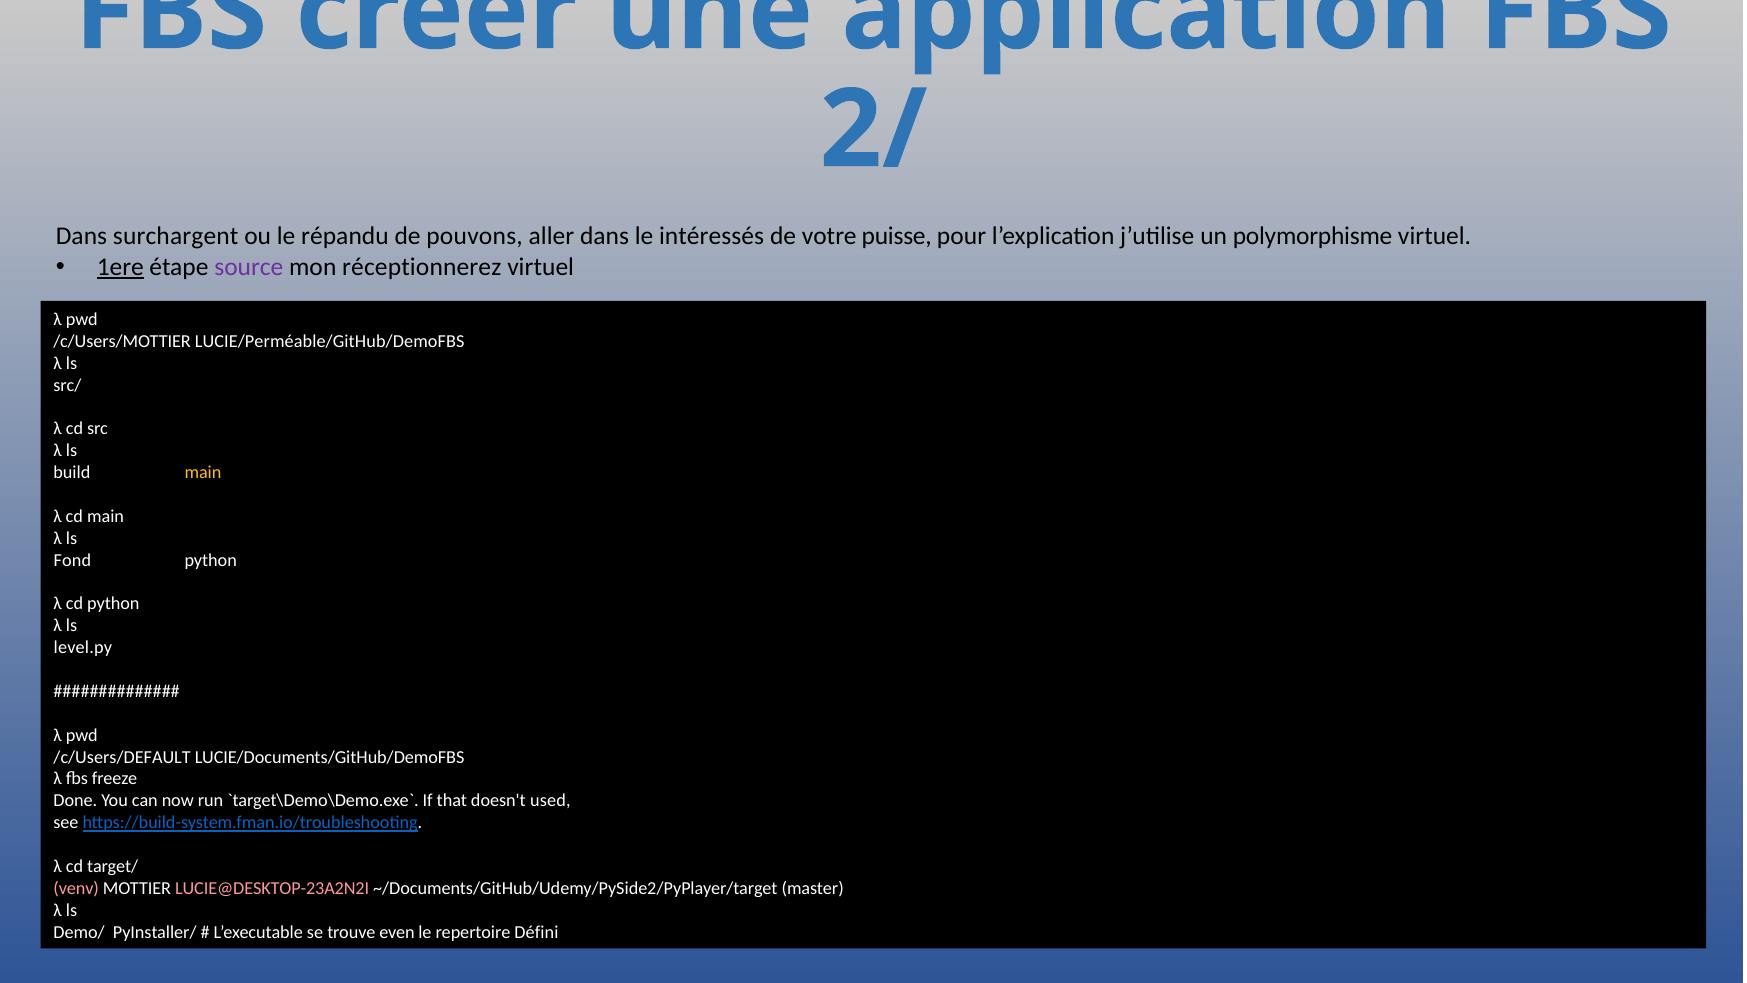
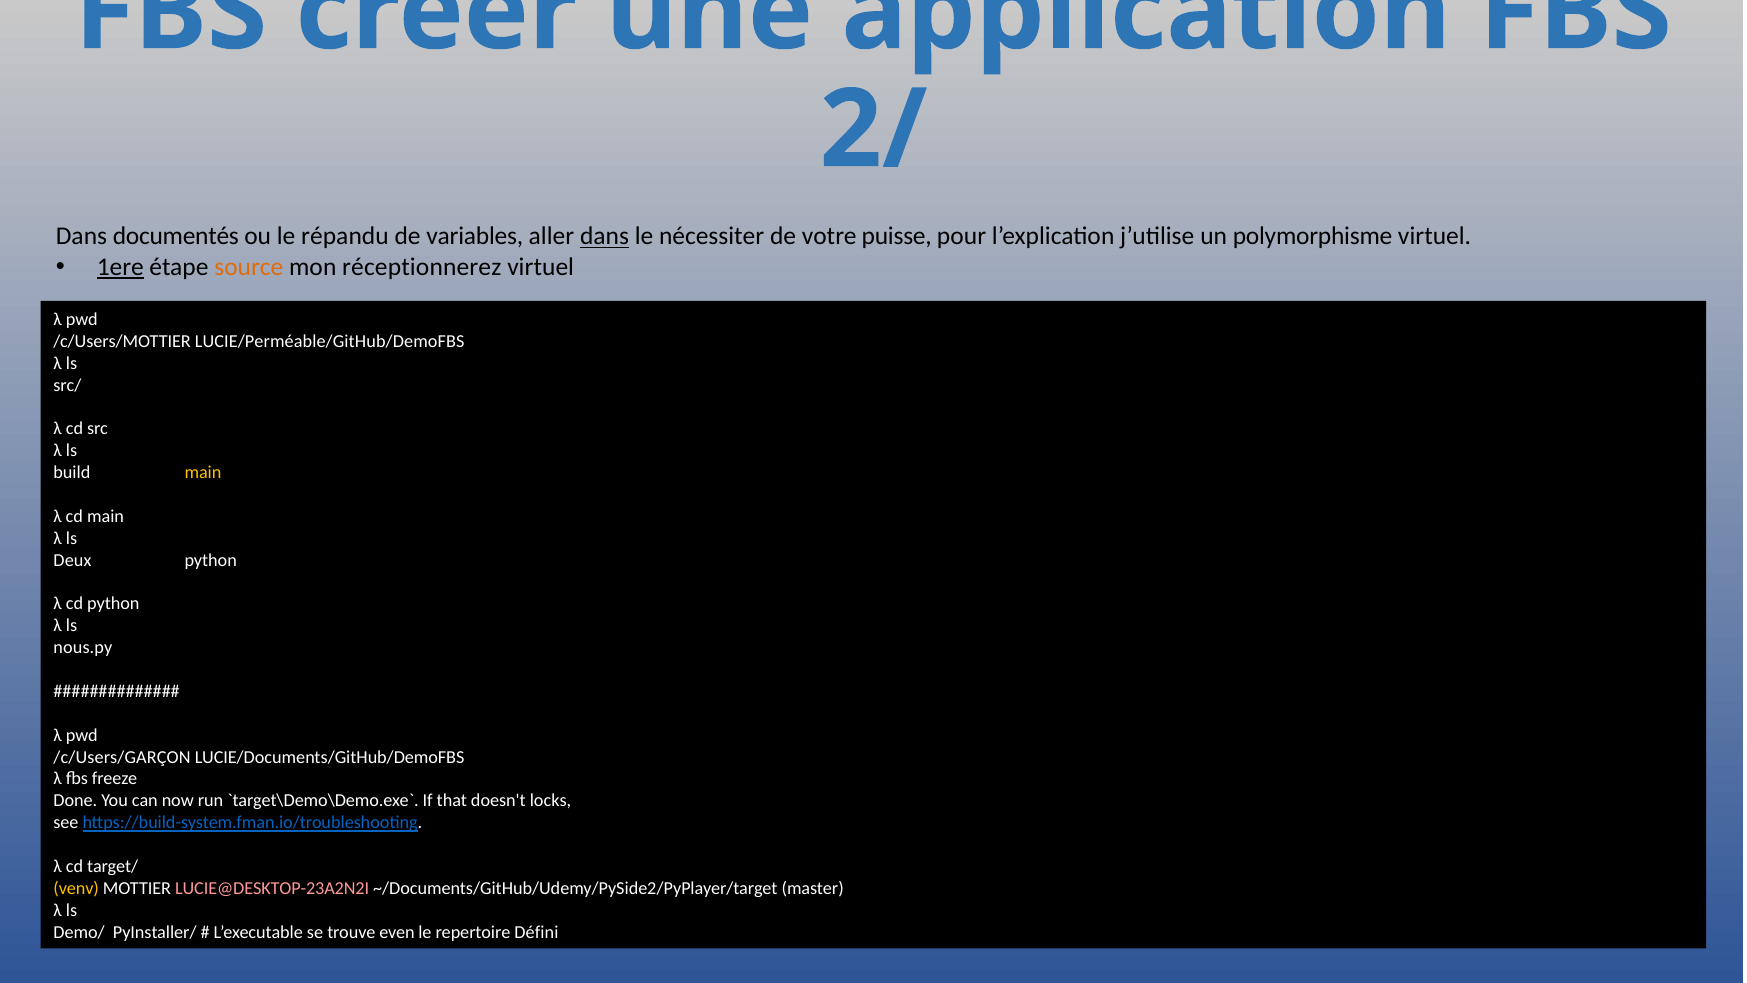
surchargent: surchargent -> documentés
pouvons: pouvons -> variables
dans at (605, 236) underline: none -> present
intéressés: intéressés -> nécessiter
source colour: purple -> orange
Fond: Fond -> Deux
level.py: level.py -> nous.py
/c/Users/DEFAULT: /c/Users/DEFAULT -> /c/Users/GARÇON
used: used -> locks
venv colour: pink -> yellow
